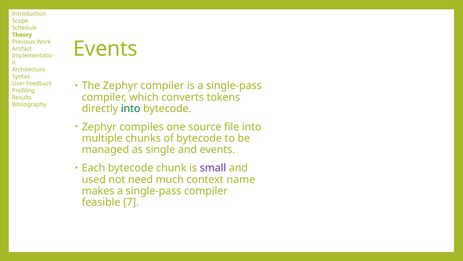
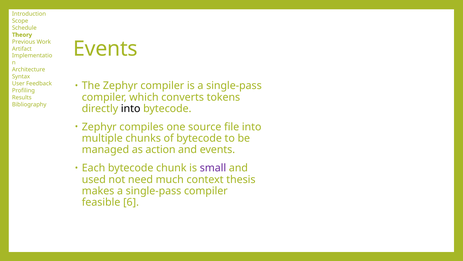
into at (131, 108) colour: green -> black
single: single -> action
name: name -> thesis
7: 7 -> 6
